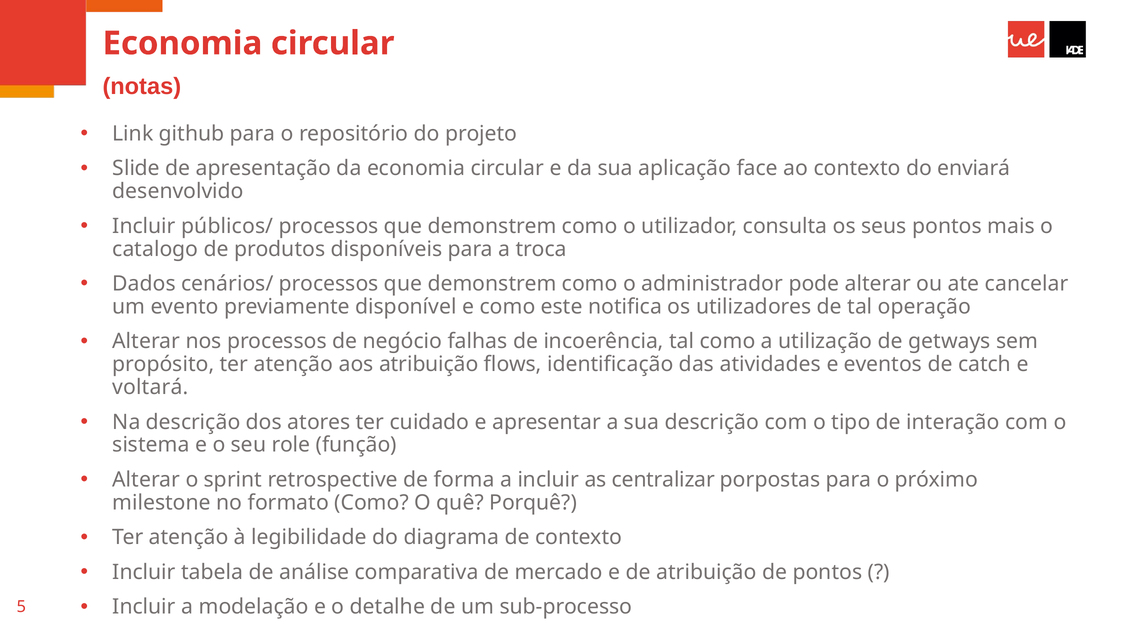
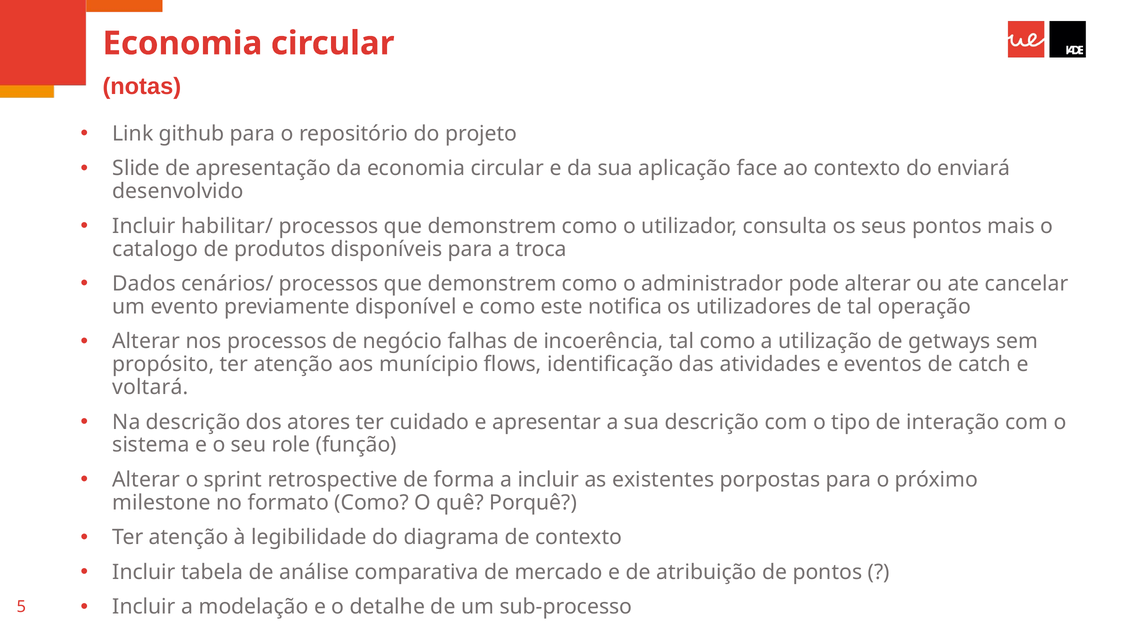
públicos/: públicos/ -> habilitar/
aos atribuição: atribuição -> munícipio
centralizar: centralizar -> existentes
